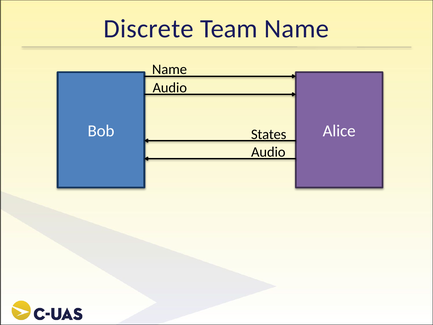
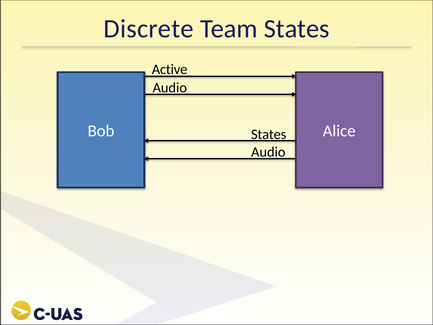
Team Name: Name -> States
Name at (170, 69): Name -> Active
